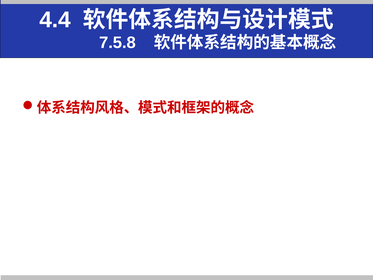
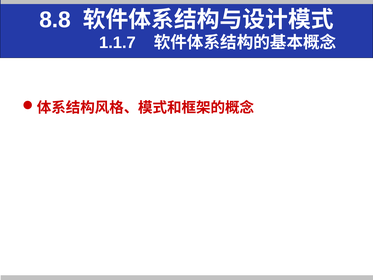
4.4: 4.4 -> 8.8
7.5.8: 7.5.8 -> 1.1.7
